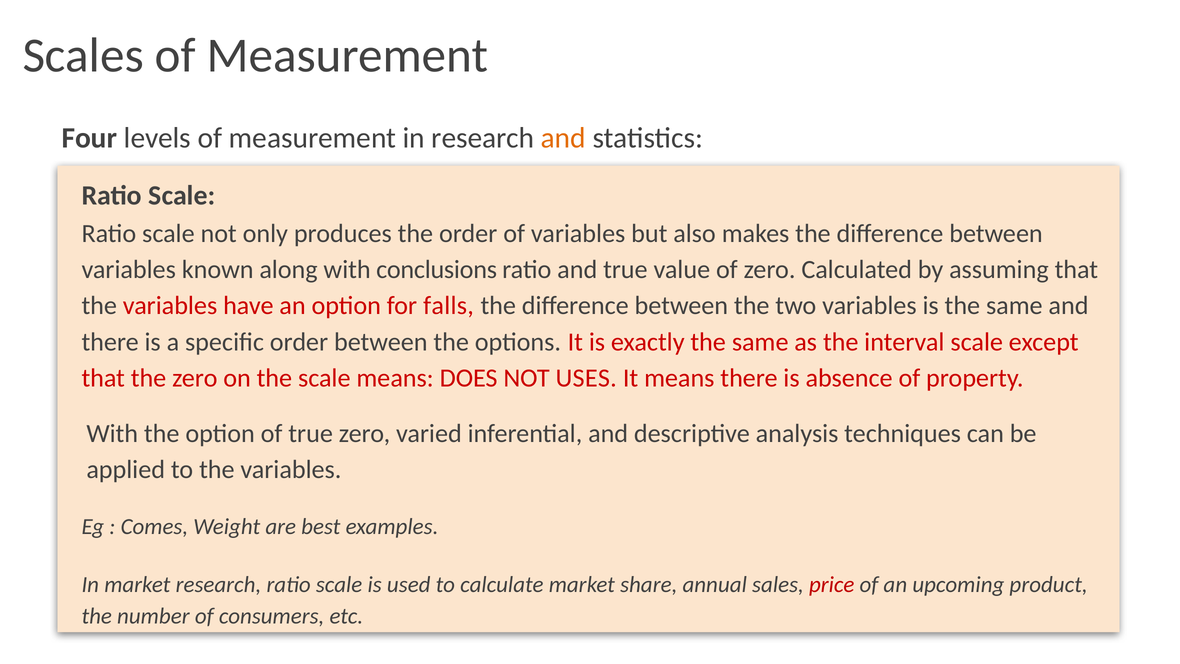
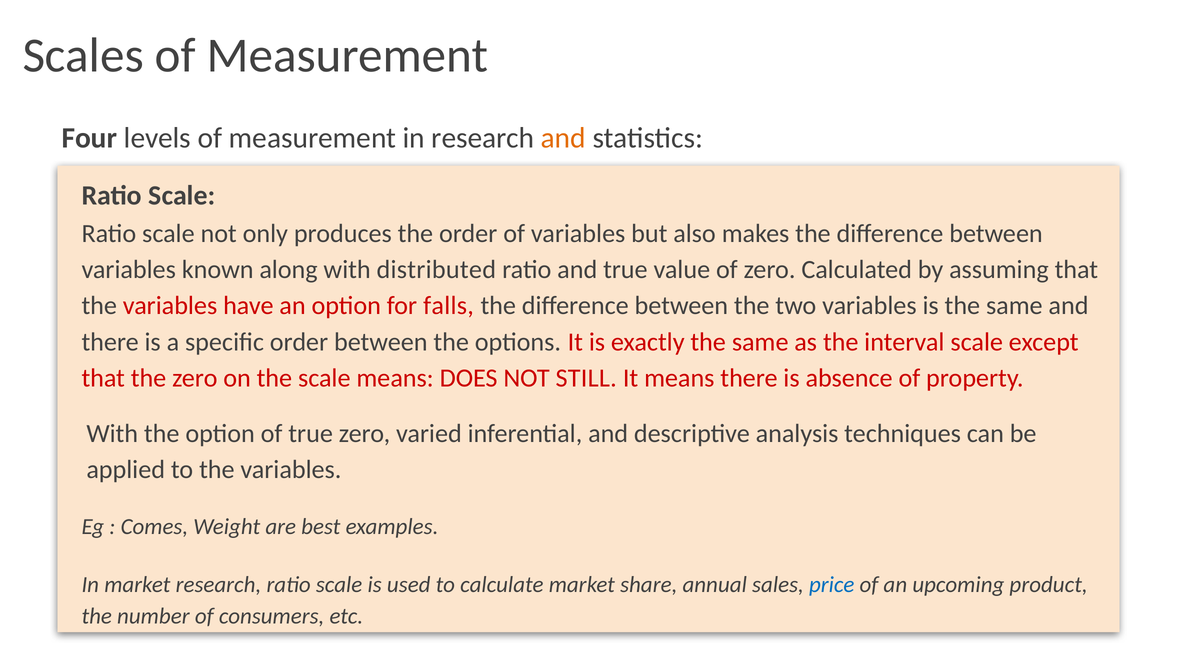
conclusions: conclusions -> distributed
USES: USES -> STILL
price colour: red -> blue
